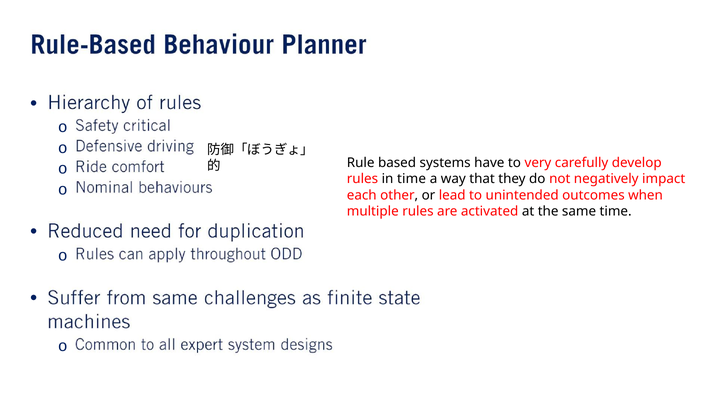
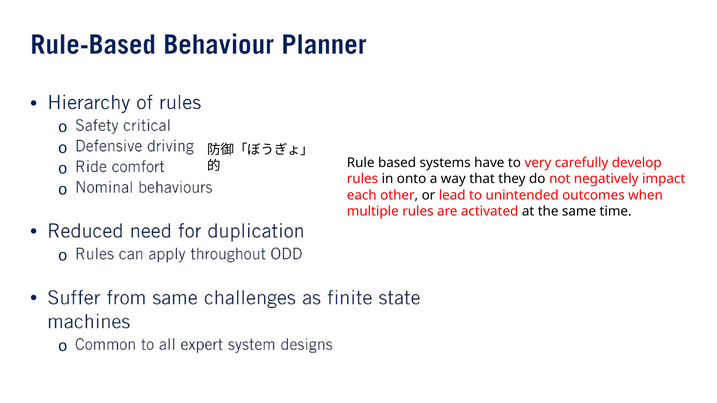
in time: time -> onto
